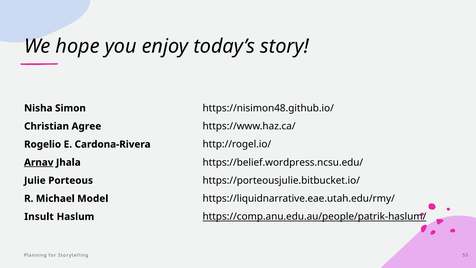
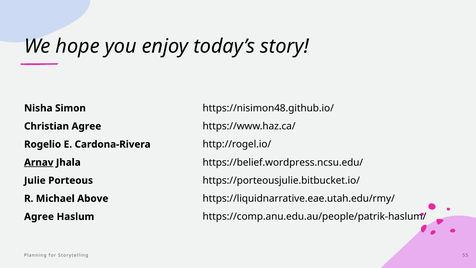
Model: Model -> Above
Insult at (39, 216): Insult -> Agree
https://comp.anu.edu.au/people/patrik-haslum/ underline: present -> none
